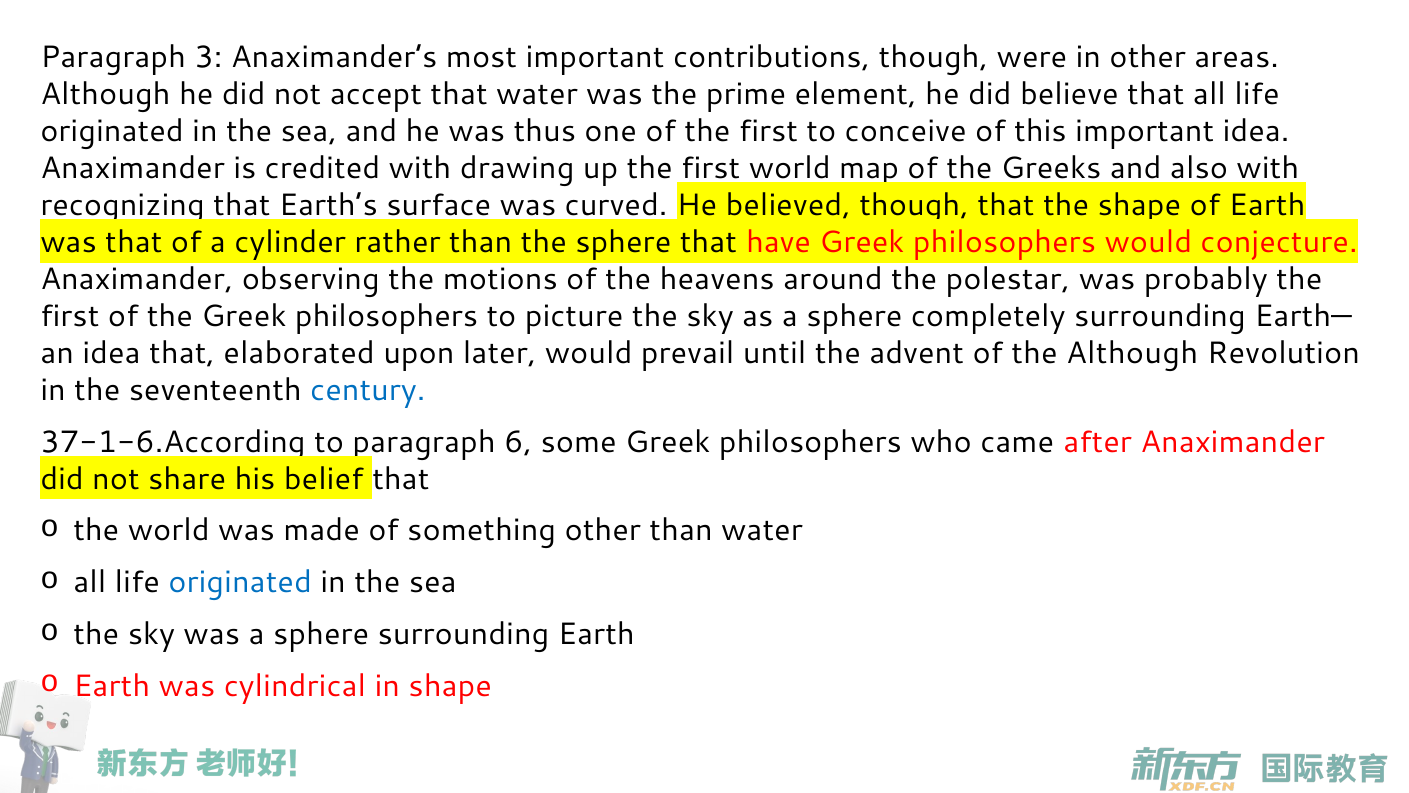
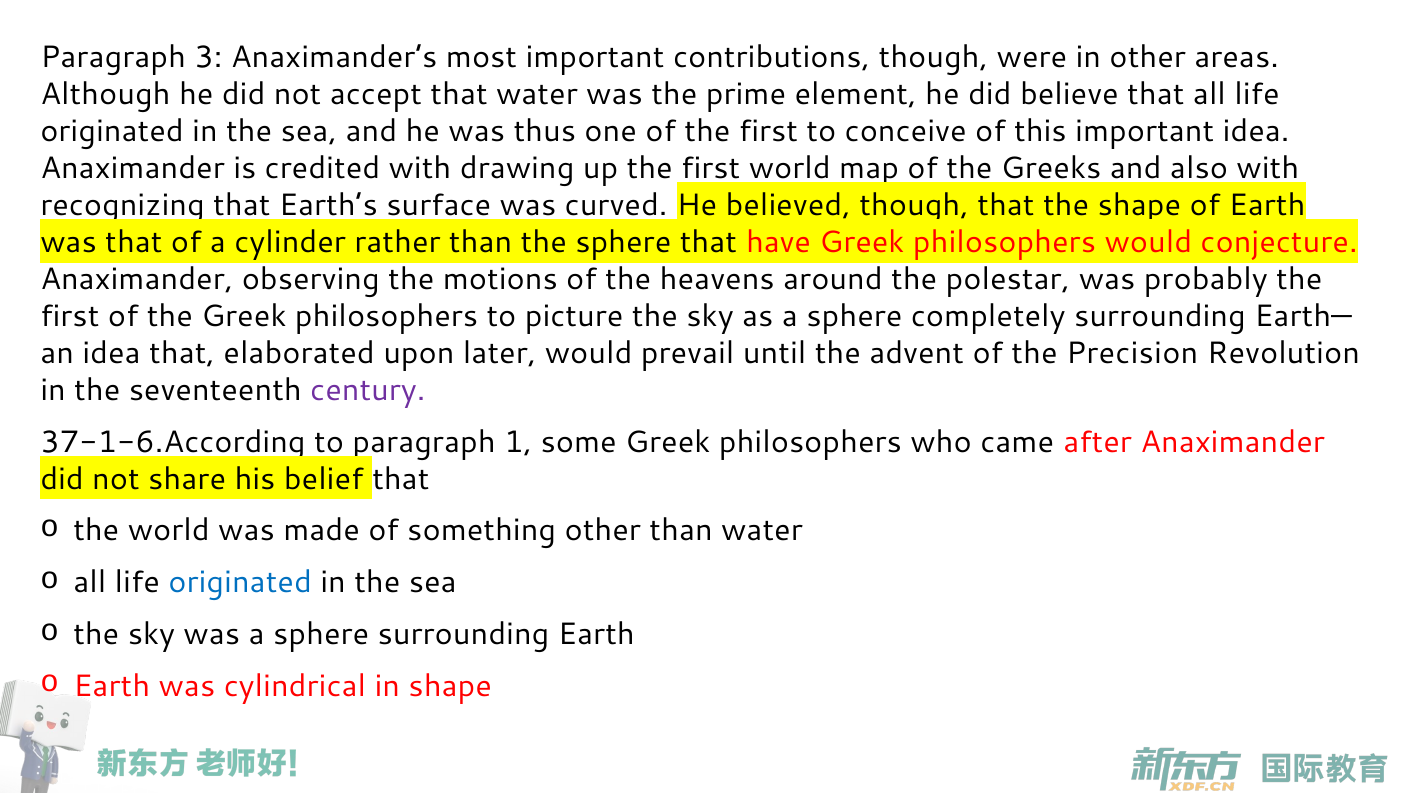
the Although: Although -> Precision
century colour: blue -> purple
6: 6 -> 1
